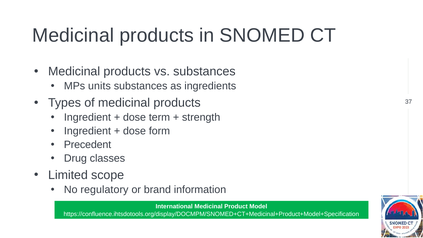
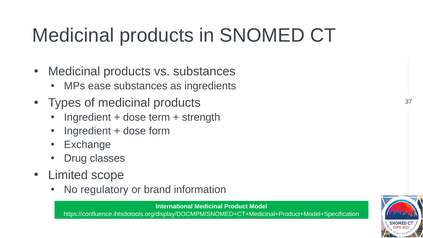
units: units -> ease
Precedent: Precedent -> Exchange
